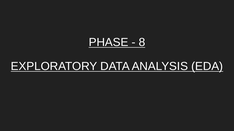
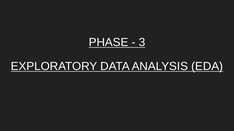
8: 8 -> 3
